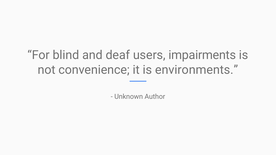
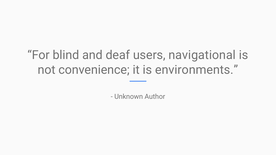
impairments: impairments -> navigational
